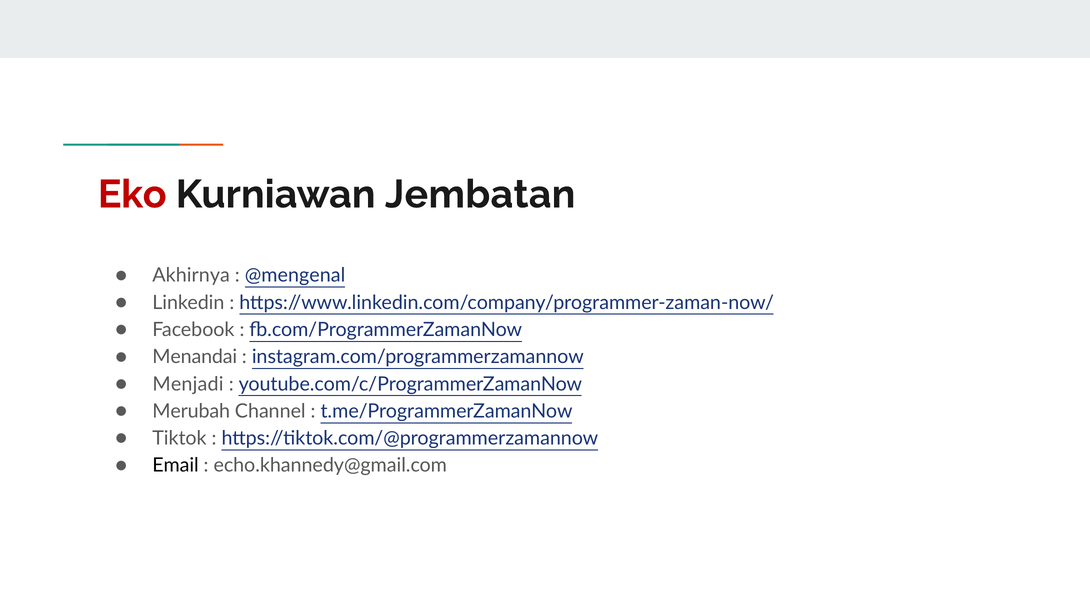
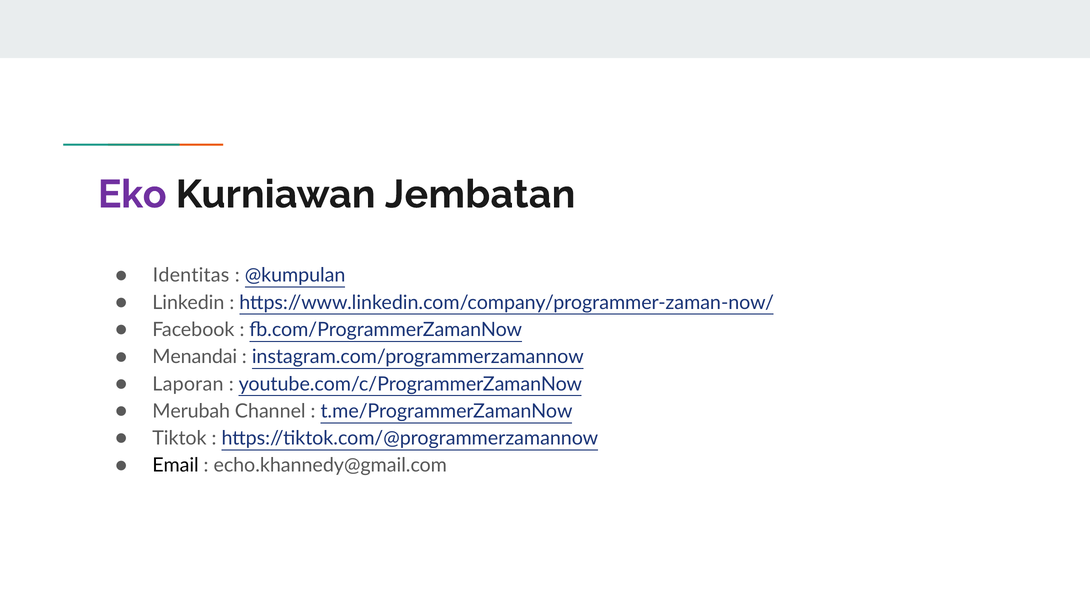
Eko colour: red -> purple
Akhirnya: Akhirnya -> Identitas
@mengenal: @mengenal -> @kumpulan
Menjadi: Menjadi -> Laporan
